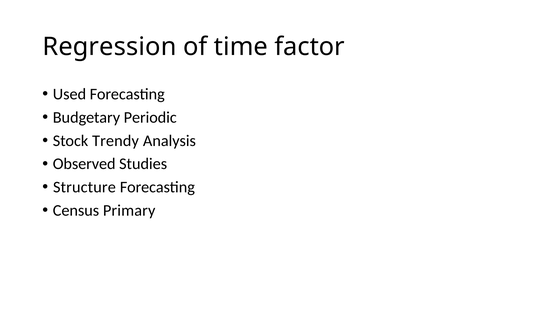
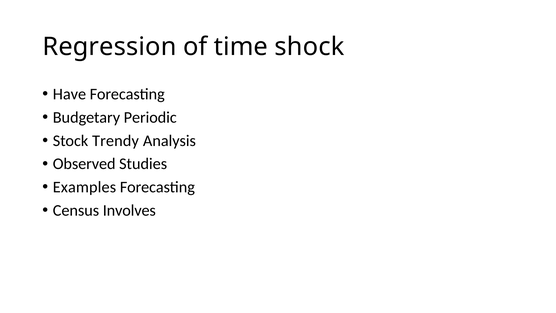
factor: factor -> shock
Used: Used -> Have
Structure: Structure -> Examples
Primary: Primary -> Involves
